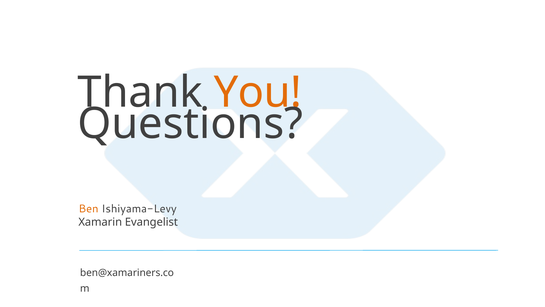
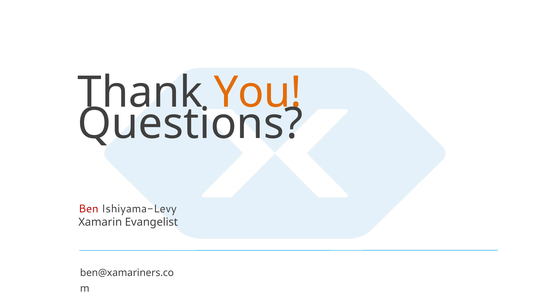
Ben colour: orange -> red
